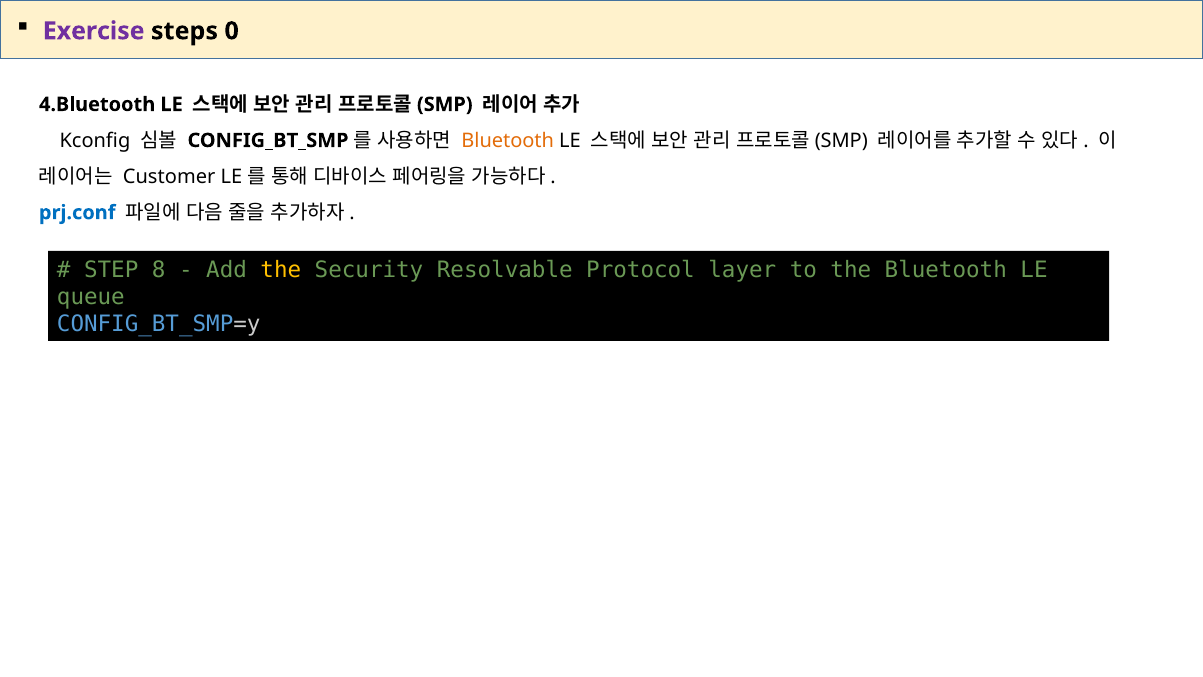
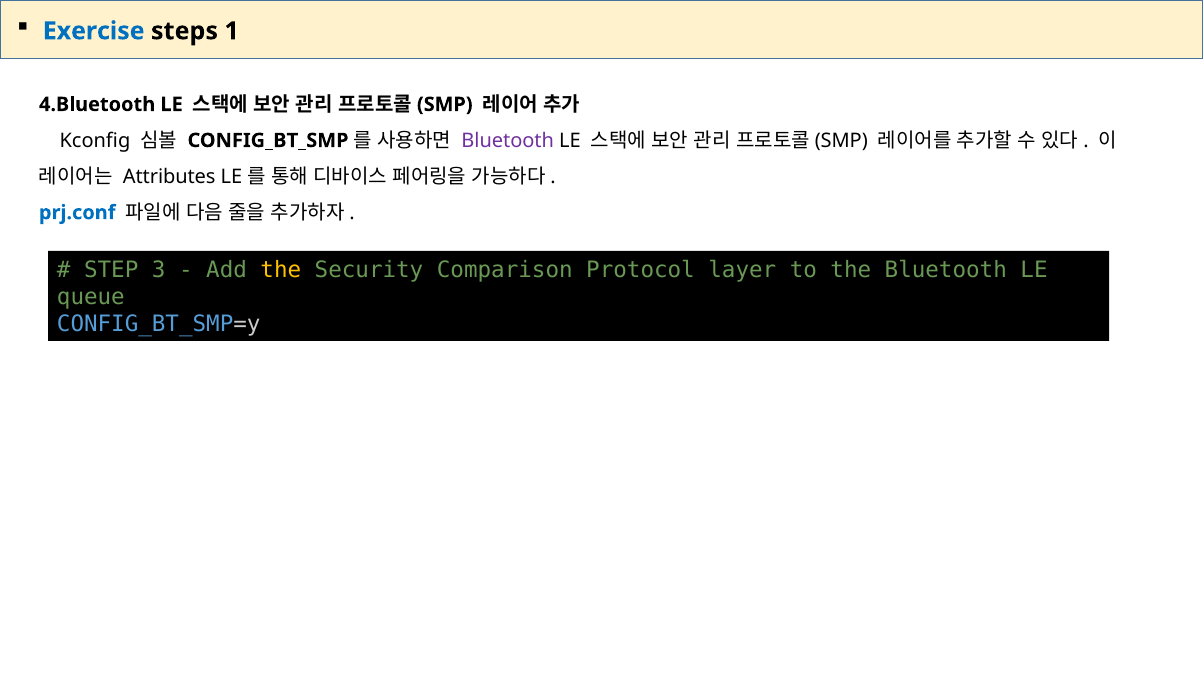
Exercise colour: purple -> blue
0: 0 -> 1
Bluetooth at (508, 140) colour: orange -> purple
Customer: Customer -> Attributes
8: 8 -> 3
Resolvable: Resolvable -> Comparison
